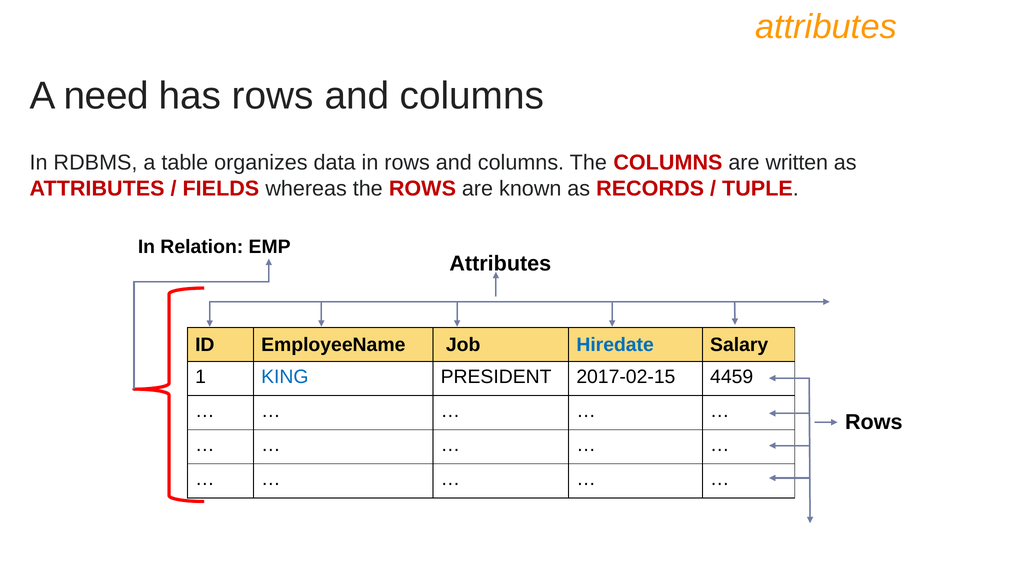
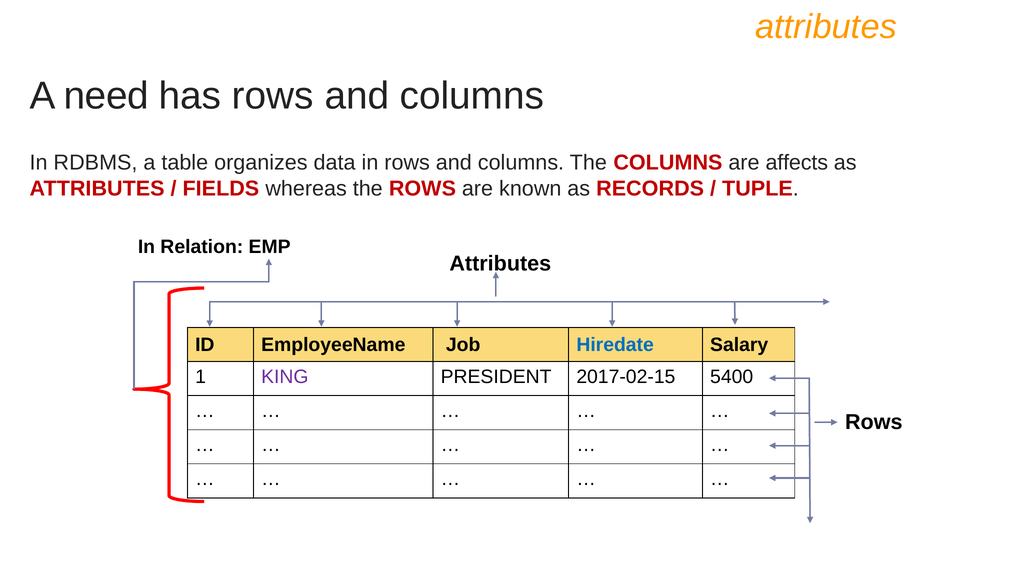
written: written -> affects
KING colour: blue -> purple
4459: 4459 -> 5400
